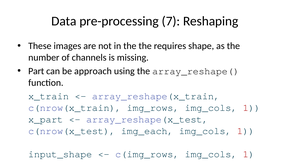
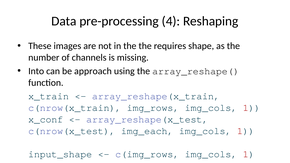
7: 7 -> 4
Part: Part -> Into
x_part: x_part -> x_conf
